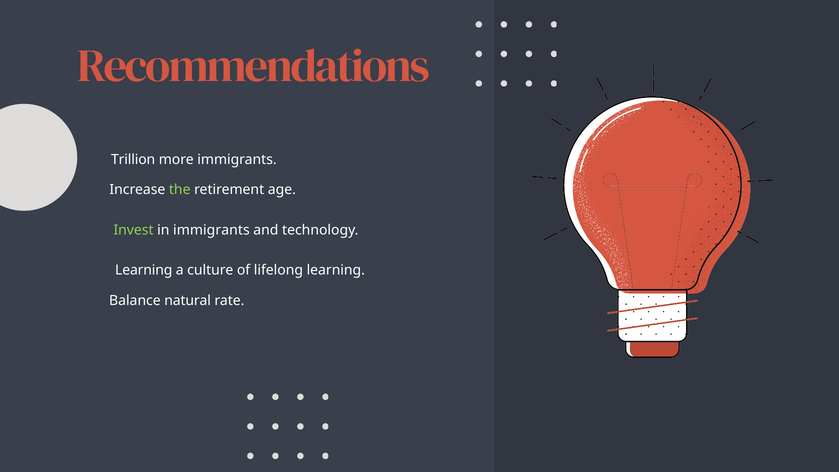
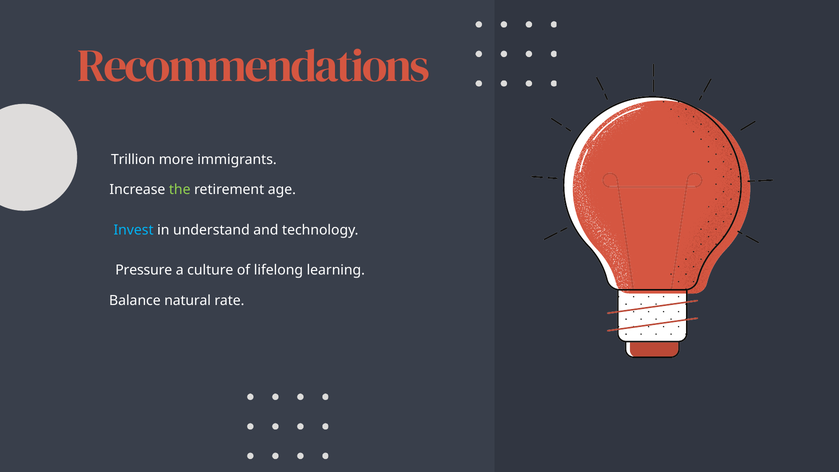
Invest colour: light green -> light blue
in immigrants: immigrants -> understand
Learning at (144, 270): Learning -> Pressure
